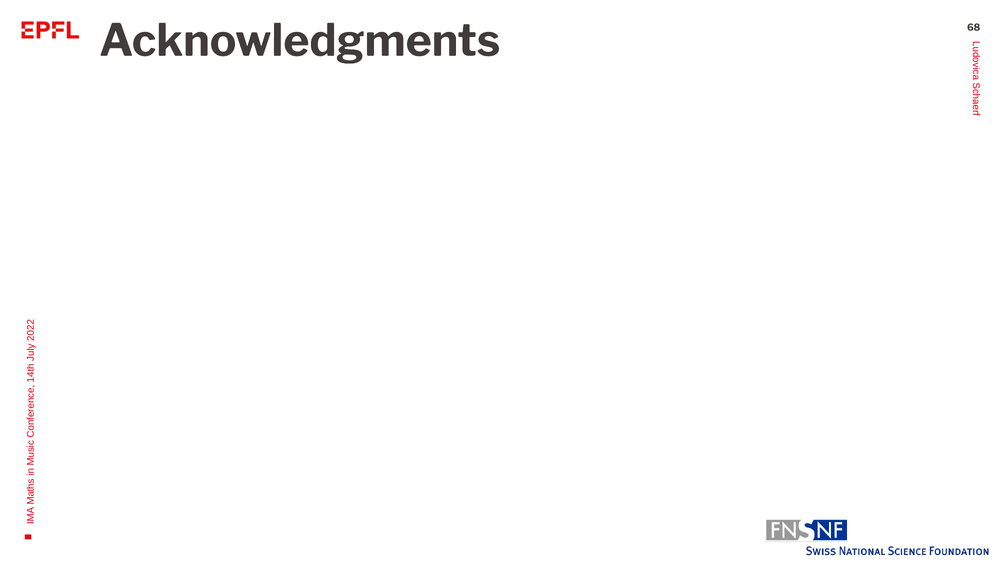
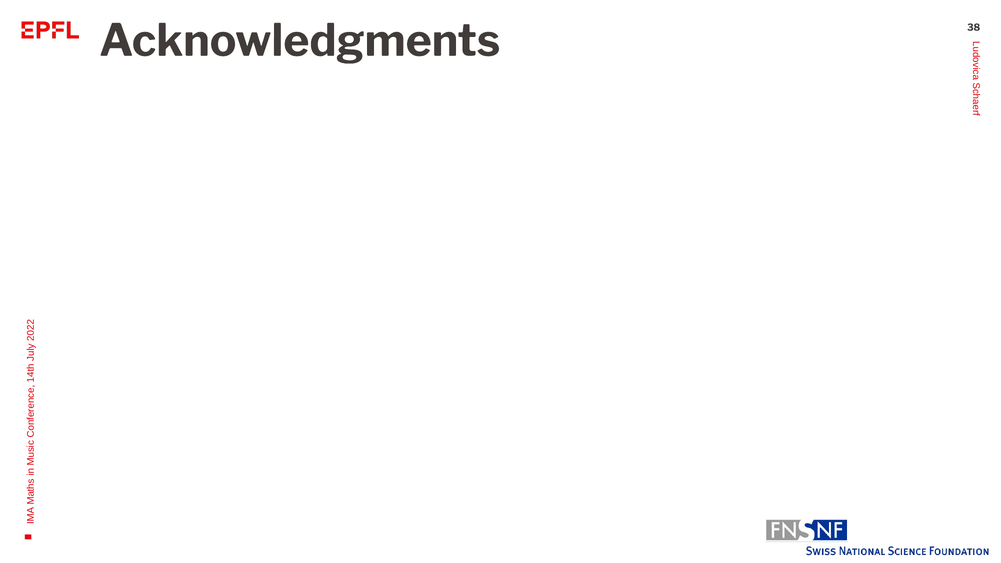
68: 68 -> 38
